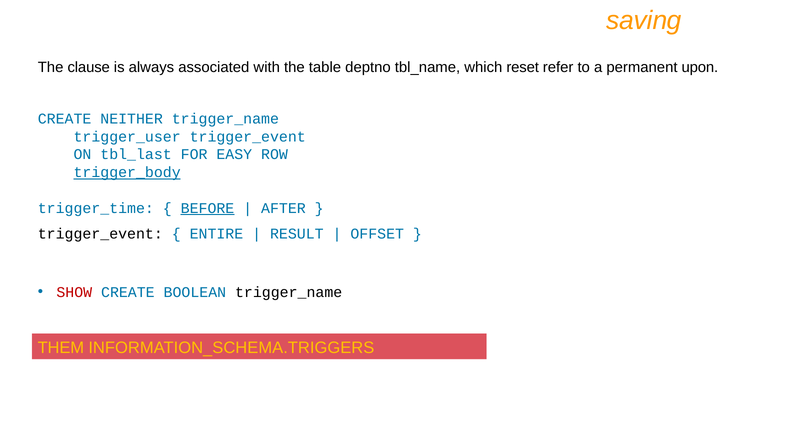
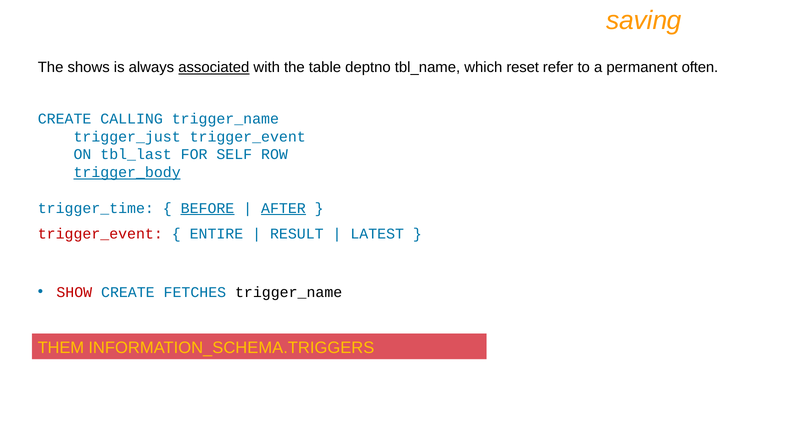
clause: clause -> shows
associated underline: none -> present
upon: upon -> often
NEITHER: NEITHER -> CALLING
trigger_user: trigger_user -> trigger_just
EASY: EASY -> SELF
AFTER underline: none -> present
trigger_event at (100, 234) colour: black -> red
OFFSET: OFFSET -> LATEST
BOOLEAN: BOOLEAN -> FETCHES
